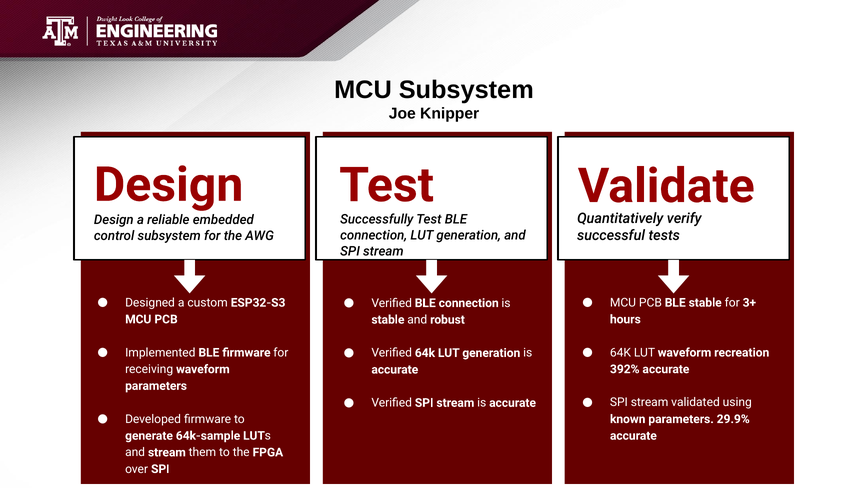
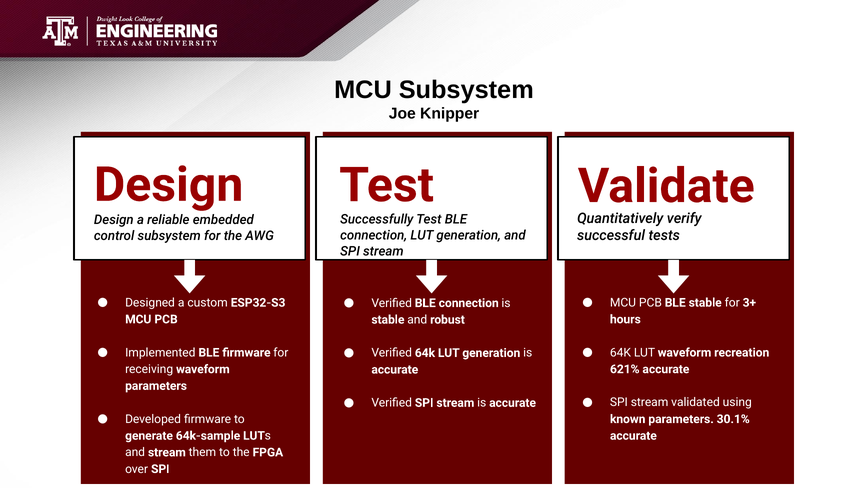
392%: 392% -> 621%
29.9%: 29.9% -> 30.1%
